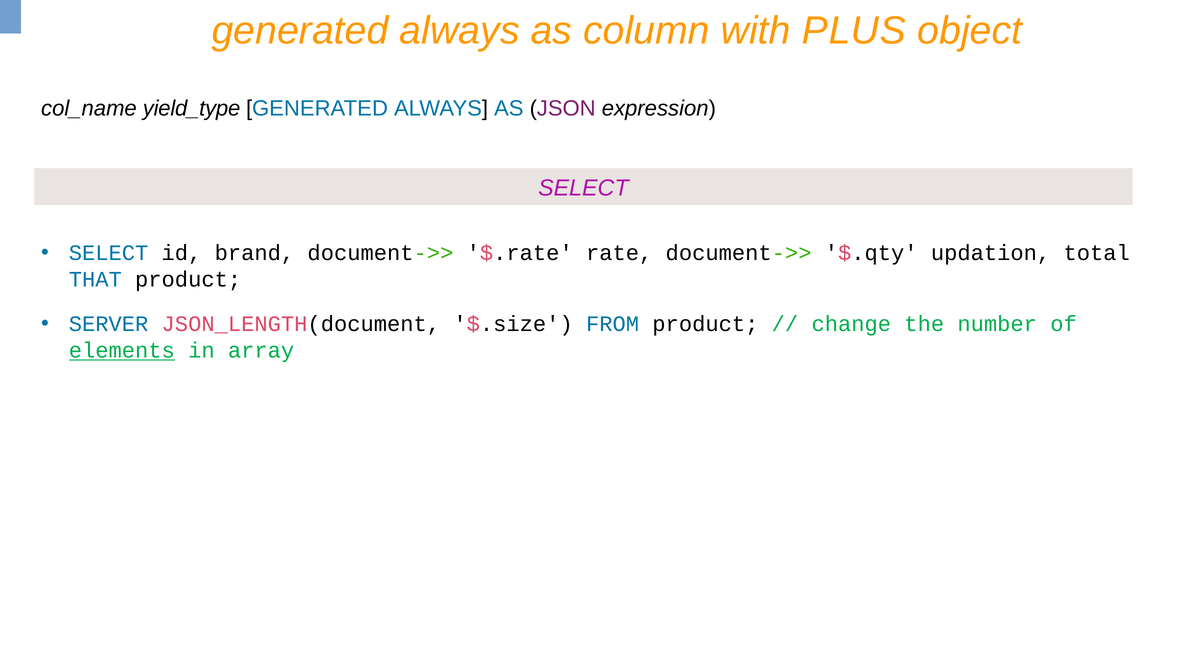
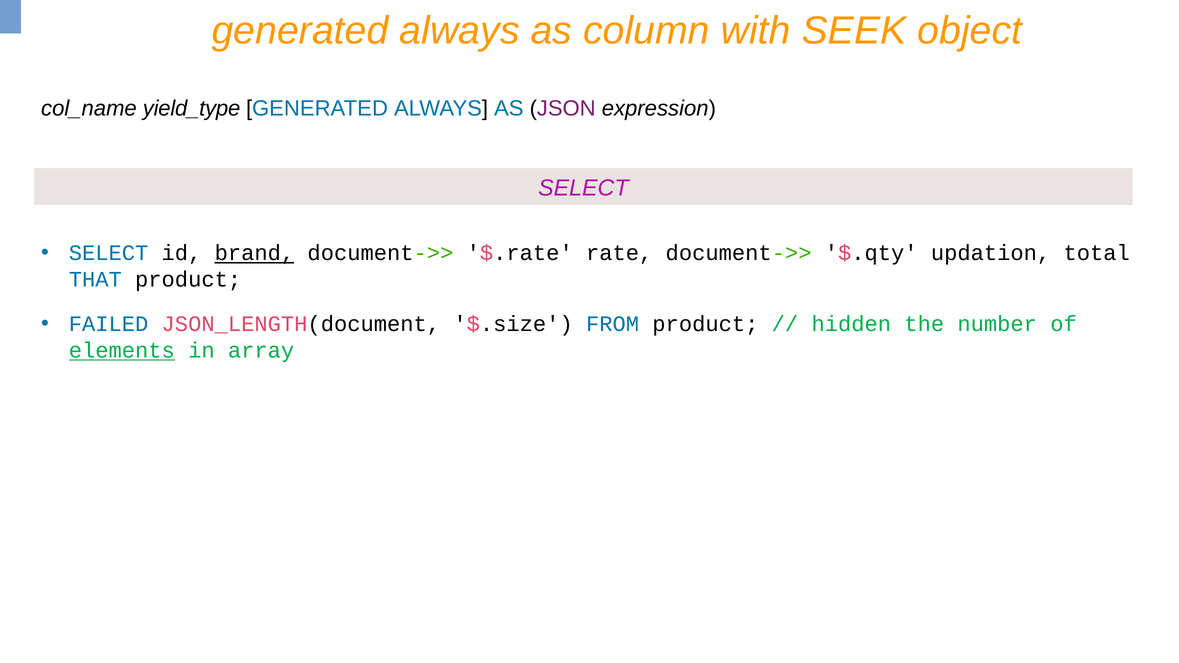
PLUS: PLUS -> SEEK
brand underline: none -> present
SERVER: SERVER -> FAILED
change: change -> hidden
